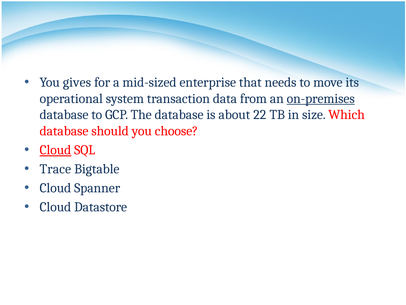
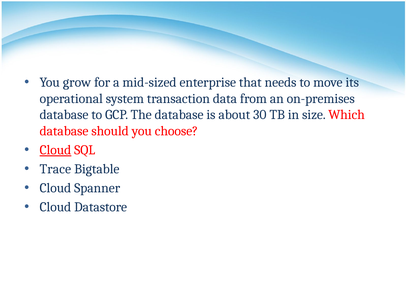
gives: gives -> grow
on-premises underline: present -> none
22: 22 -> 30
